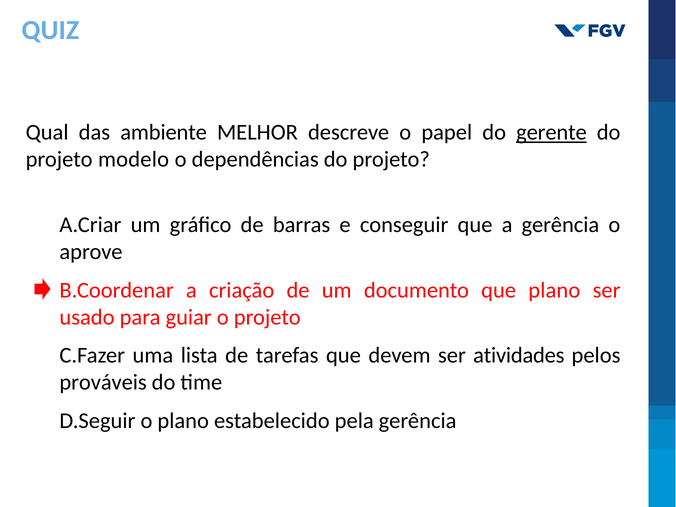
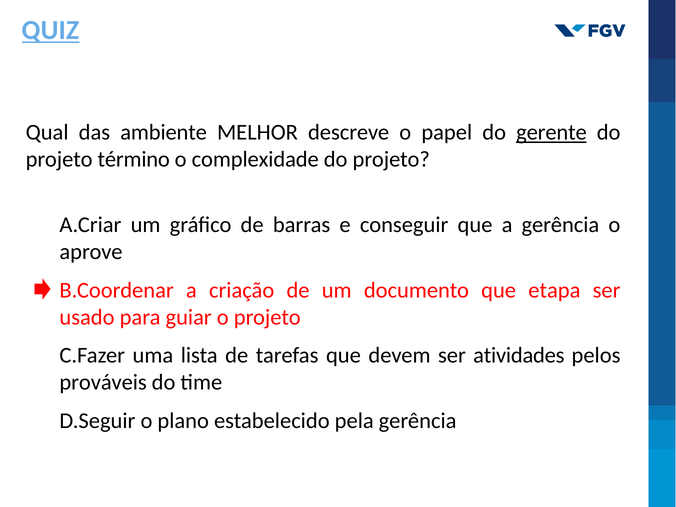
QUIZ underline: none -> present
modelo: modelo -> término
dependências: dependências -> complexidade
que plano: plano -> etapa
